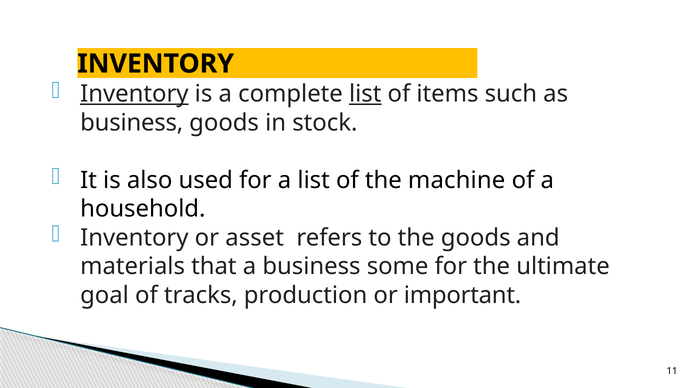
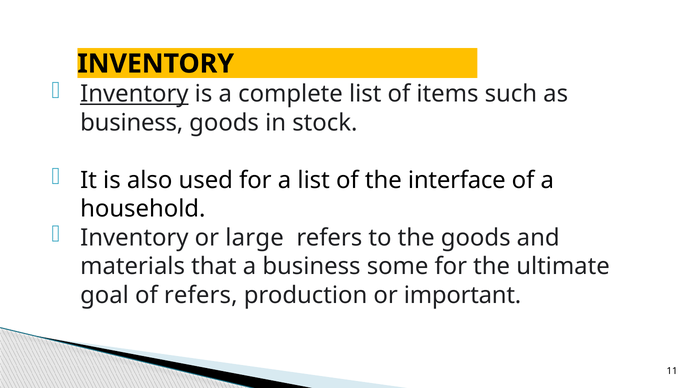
list at (365, 94) underline: present -> none
machine: machine -> interface
asset: asset -> large
of tracks: tracks -> refers
